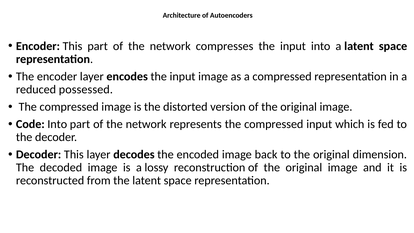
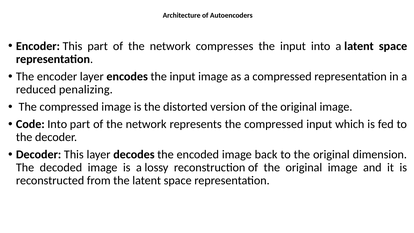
possessed: possessed -> penalizing
